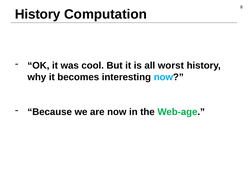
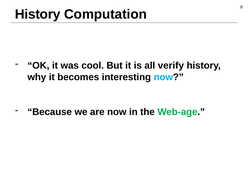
worst: worst -> verify
